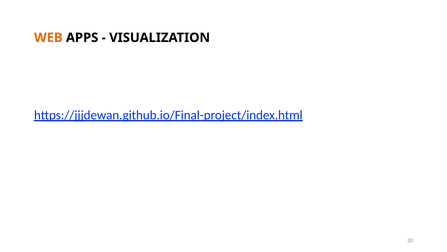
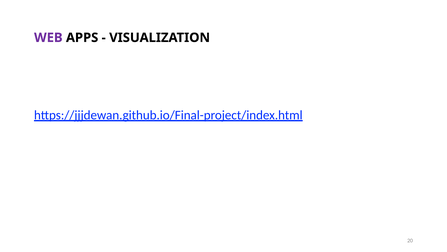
WEB colour: orange -> purple
